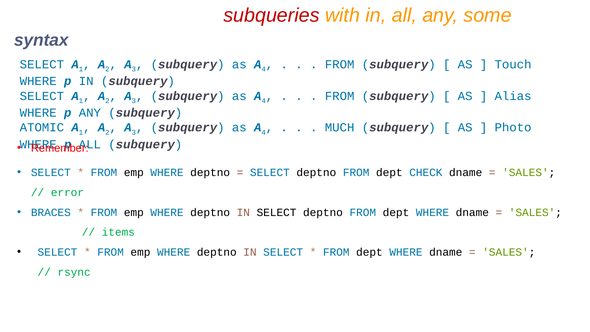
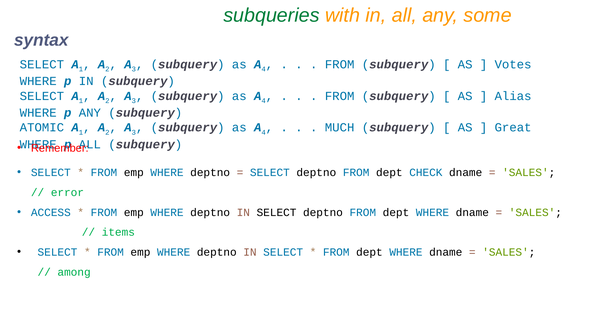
subqueries colour: red -> green
Touch: Touch -> Votes
Photo: Photo -> Great
BRACES: BRACES -> ACCESS
rsync: rsync -> among
